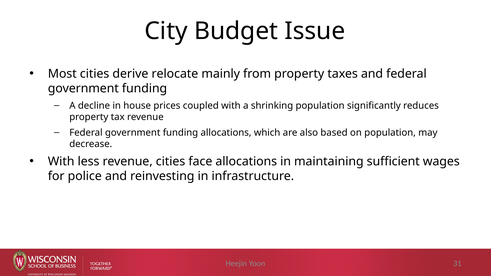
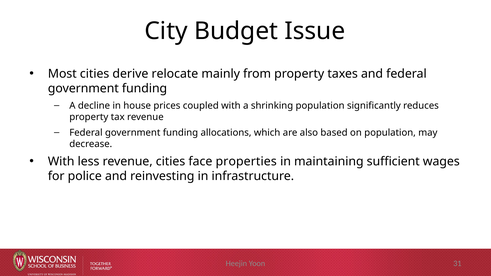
face allocations: allocations -> properties
